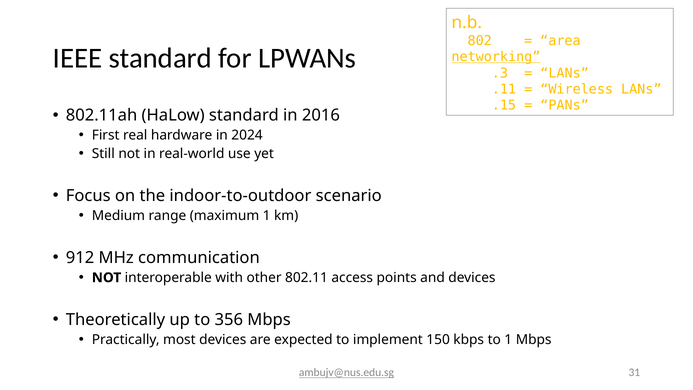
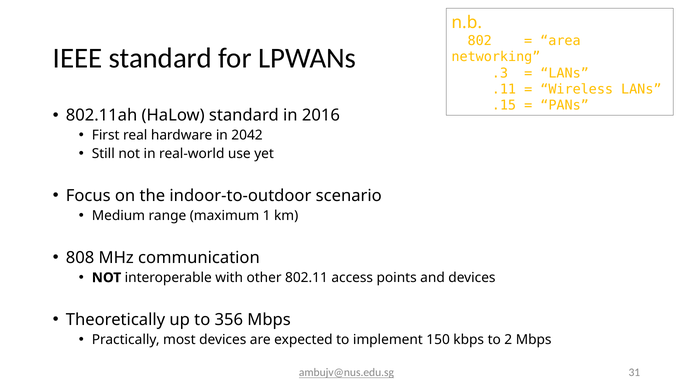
networking underline: present -> none
2024: 2024 -> 2042
912: 912 -> 808
to 1: 1 -> 2
